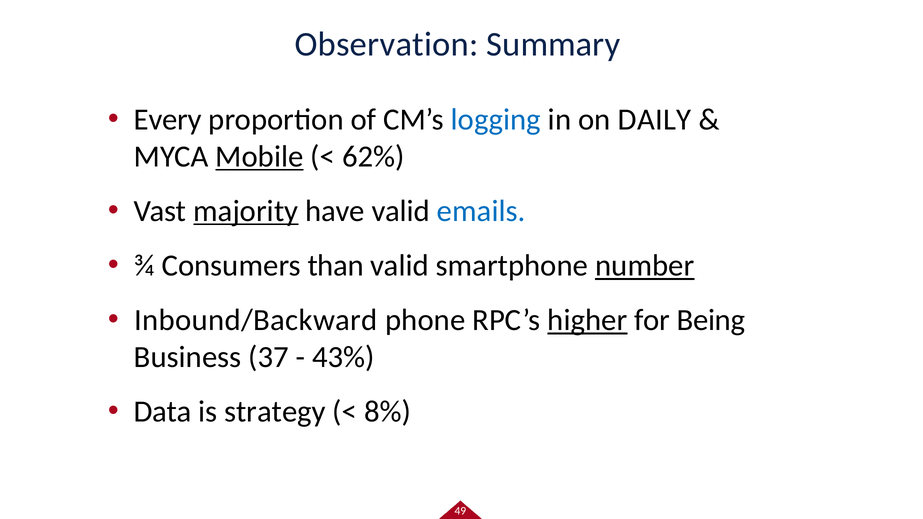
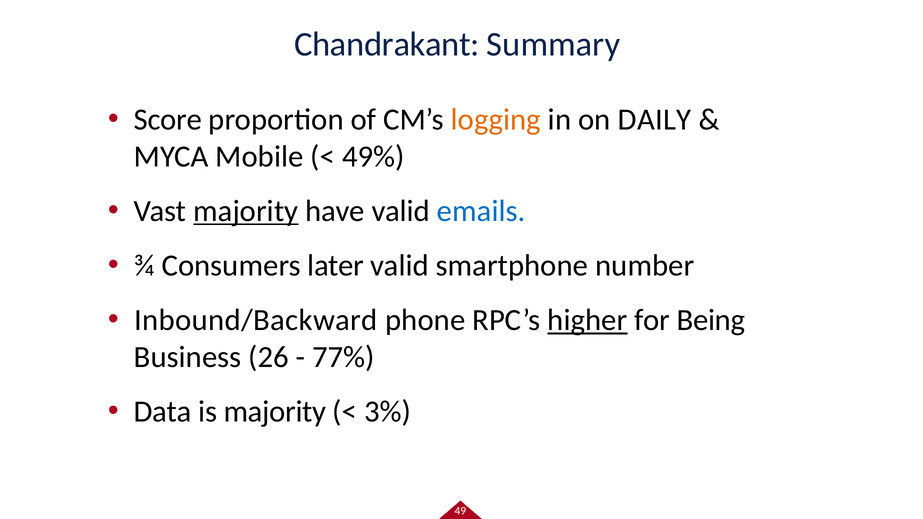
Observation: Observation -> Chandrakant
Every: Every -> Score
logging colour: blue -> orange
Mobile underline: present -> none
62%: 62% -> 49%
than: than -> later
number underline: present -> none
37: 37 -> 26
43%: 43% -> 77%
is strategy: strategy -> majority
8%: 8% -> 3%
